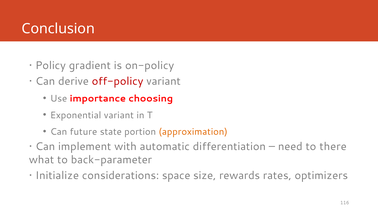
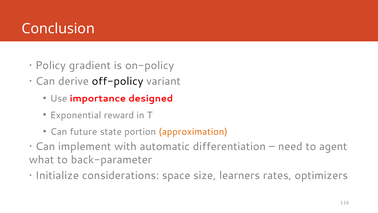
off-policy colour: red -> black
choosing: choosing -> designed
Exponential variant: variant -> reward
there: there -> agent
rewards: rewards -> learners
